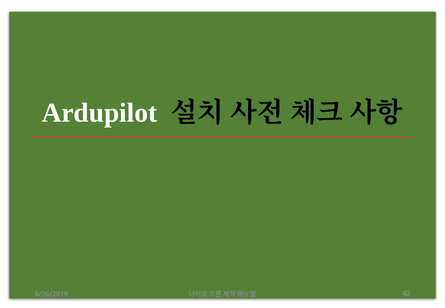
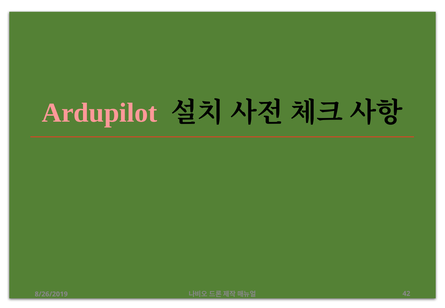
Ardupilot colour: white -> pink
